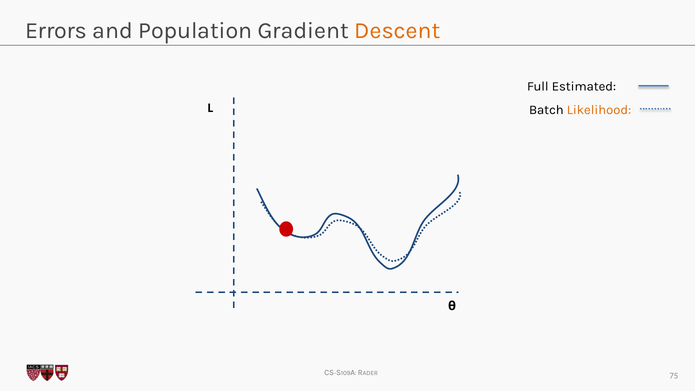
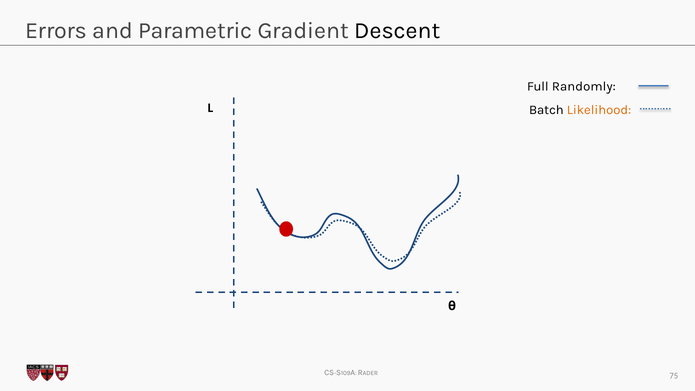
Population: Population -> Parametric
Descent colour: orange -> black
Estimated: Estimated -> Randomly
